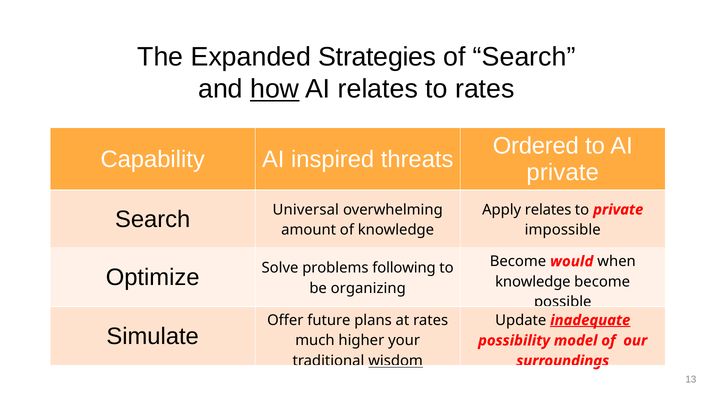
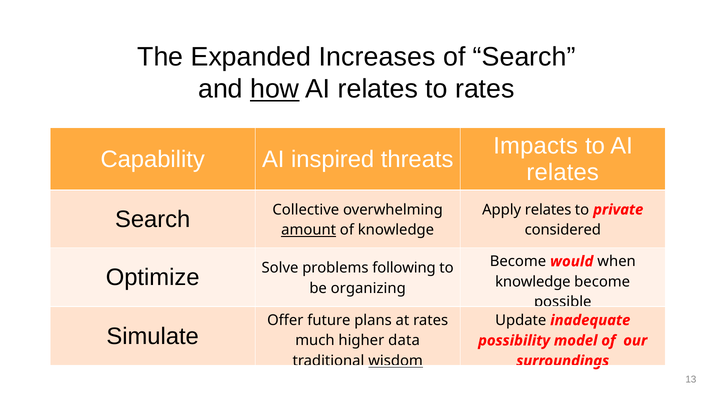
Strategies: Strategies -> Increases
Ordered: Ordered -> Impacts
private at (563, 173): private -> relates
Universal: Universal -> Collective
amount underline: none -> present
impossible: impossible -> considered
inadequate underline: present -> none
your: your -> data
